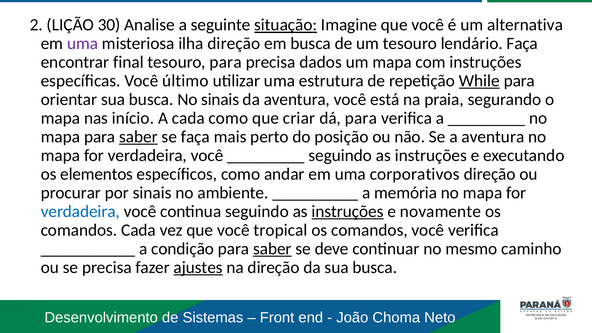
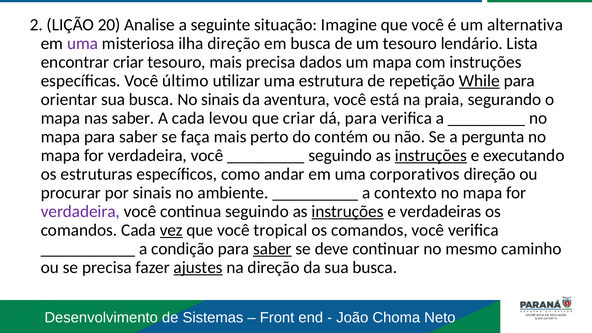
30: 30 -> 20
situação underline: present -> none
lendário Faça: Faça -> Lista
encontrar final: final -> criar
tesouro para: para -> mais
nas início: início -> saber
cada como: como -> levou
saber at (138, 137) underline: present -> none
posição: posição -> contém
a aventura: aventura -> pergunta
instruções at (431, 155) underline: none -> present
elementos: elementos -> estruturas
memória: memória -> contexto
verdadeira at (80, 211) colour: blue -> purple
novamente: novamente -> verdadeiras
vez underline: none -> present
